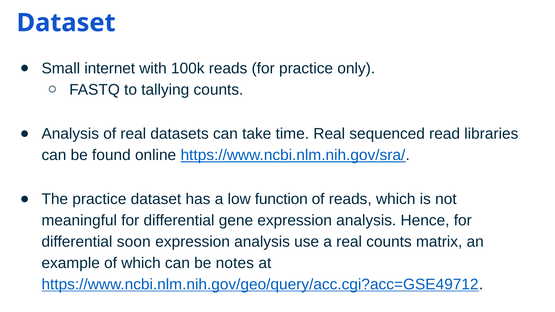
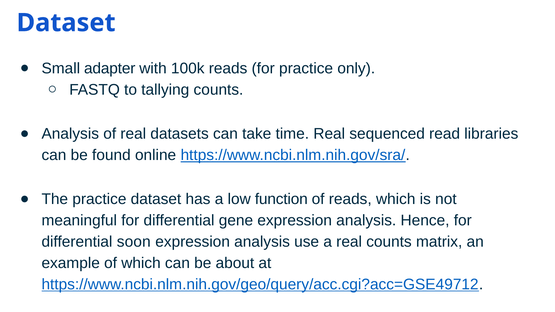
internet: internet -> adapter
notes: notes -> about
